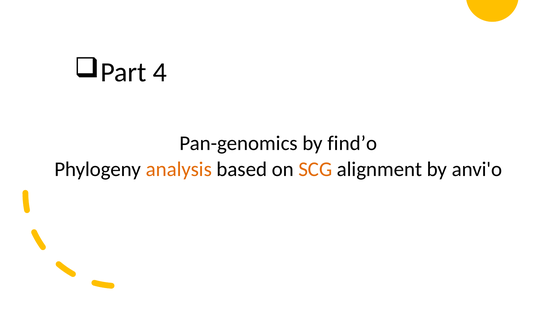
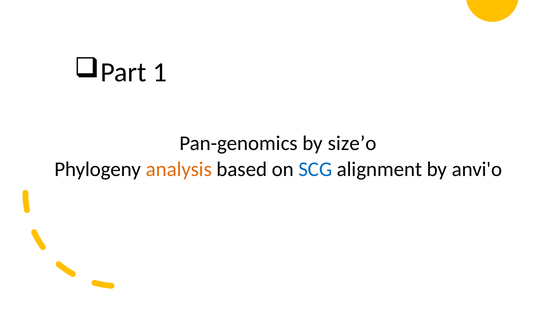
4: 4 -> 1
find’o: find’o -> size’o
SCG colour: orange -> blue
